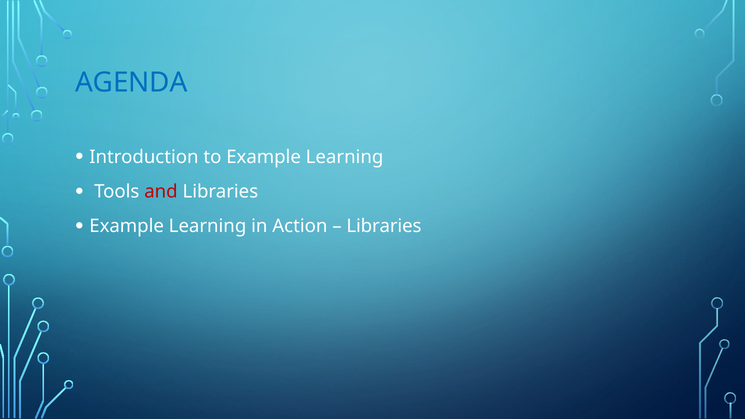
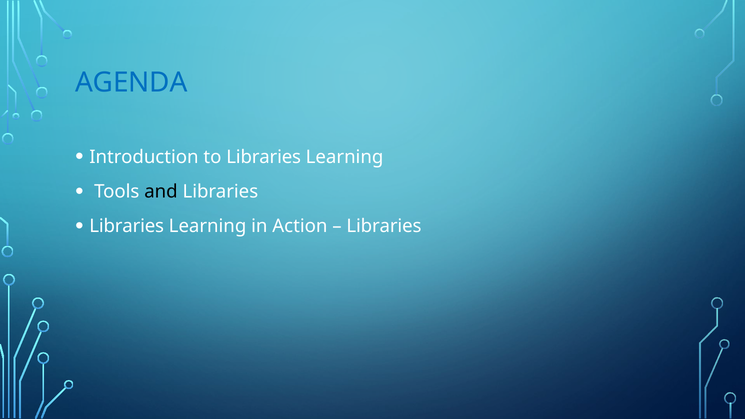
to Example: Example -> Libraries
and colour: red -> black
Example at (127, 226): Example -> Libraries
